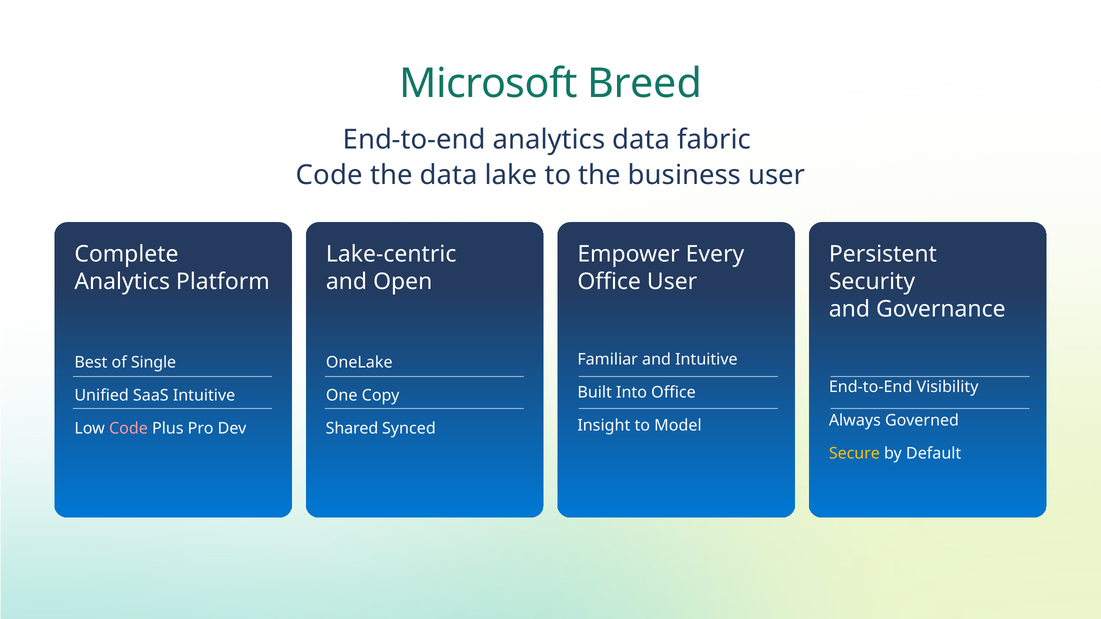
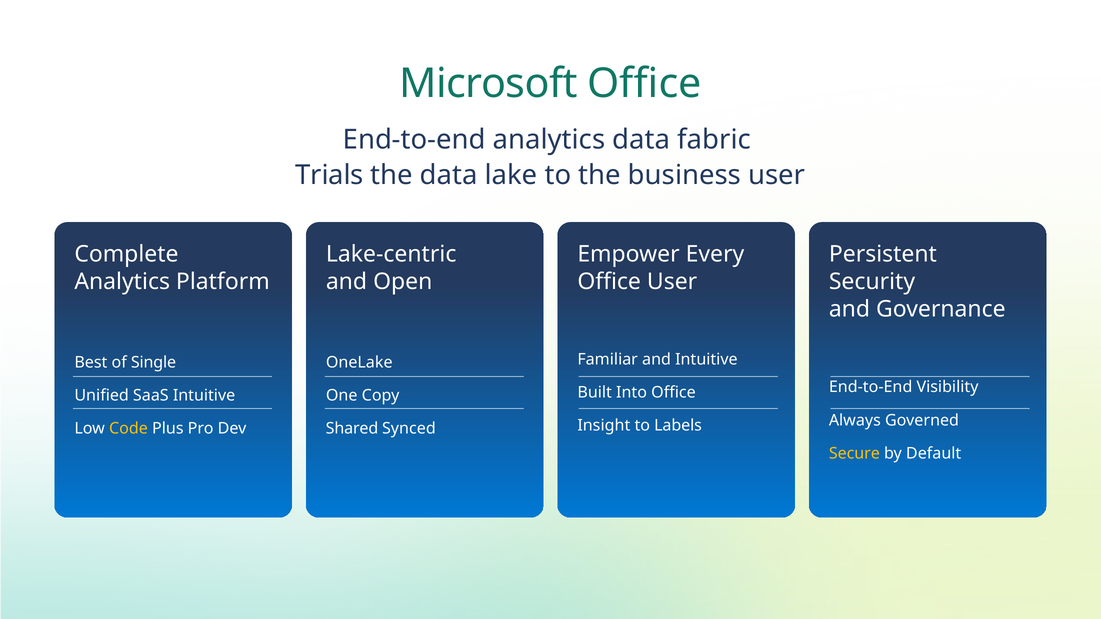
Microsoft Breed: Breed -> Office
Code at (329, 175): Code -> Trials
Model: Model -> Labels
Code at (128, 429) colour: pink -> yellow
